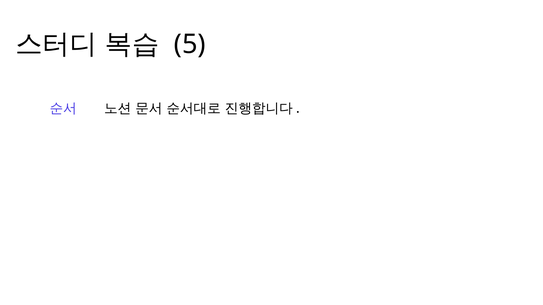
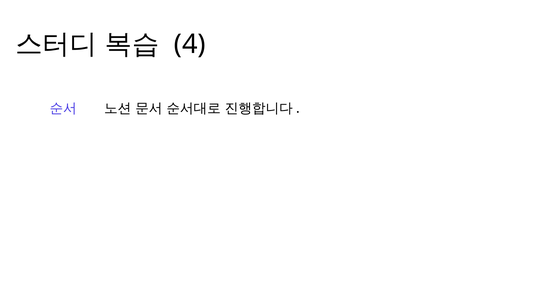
5: 5 -> 4
